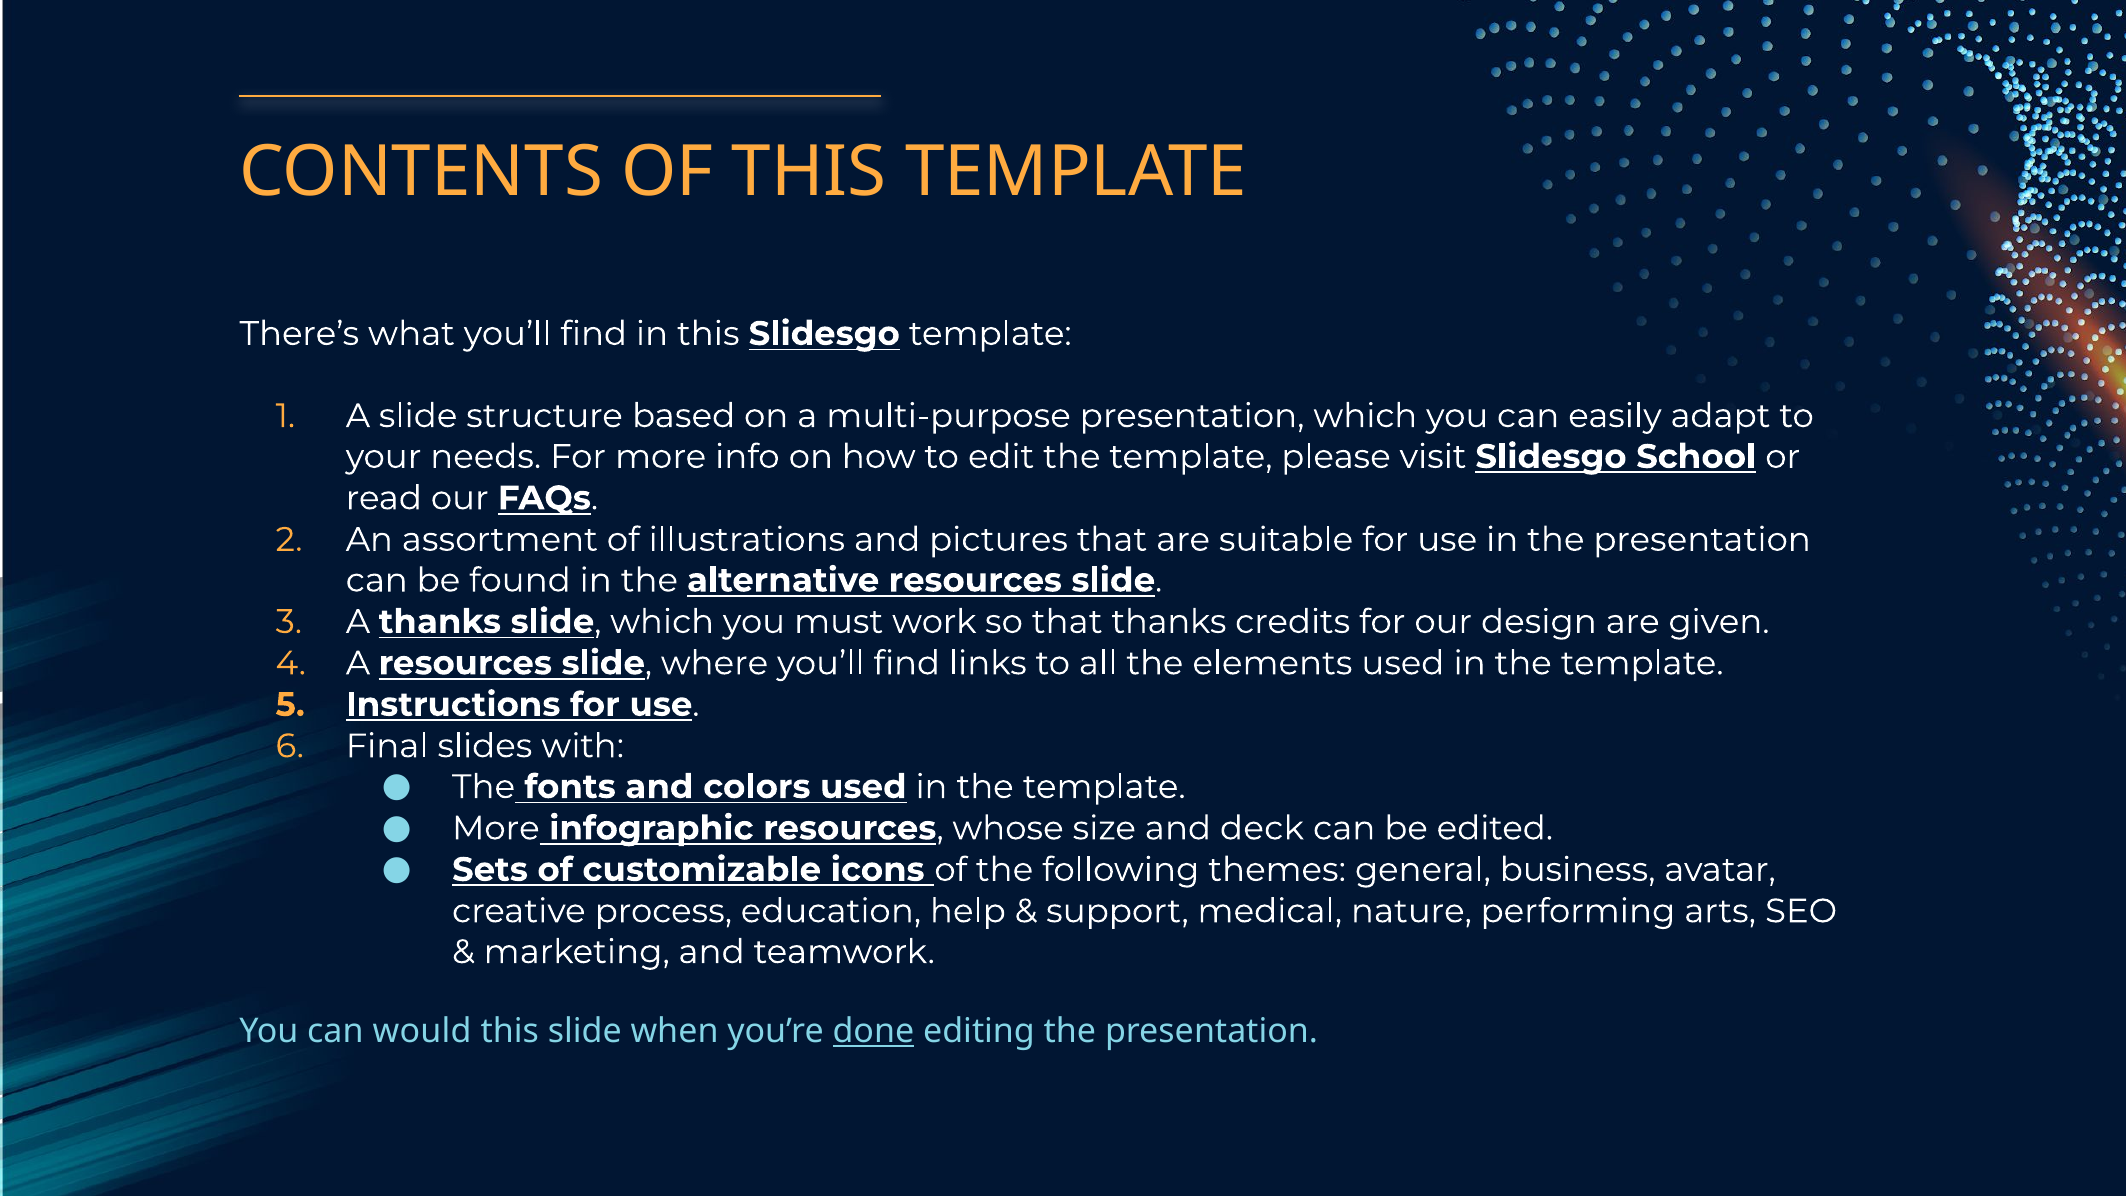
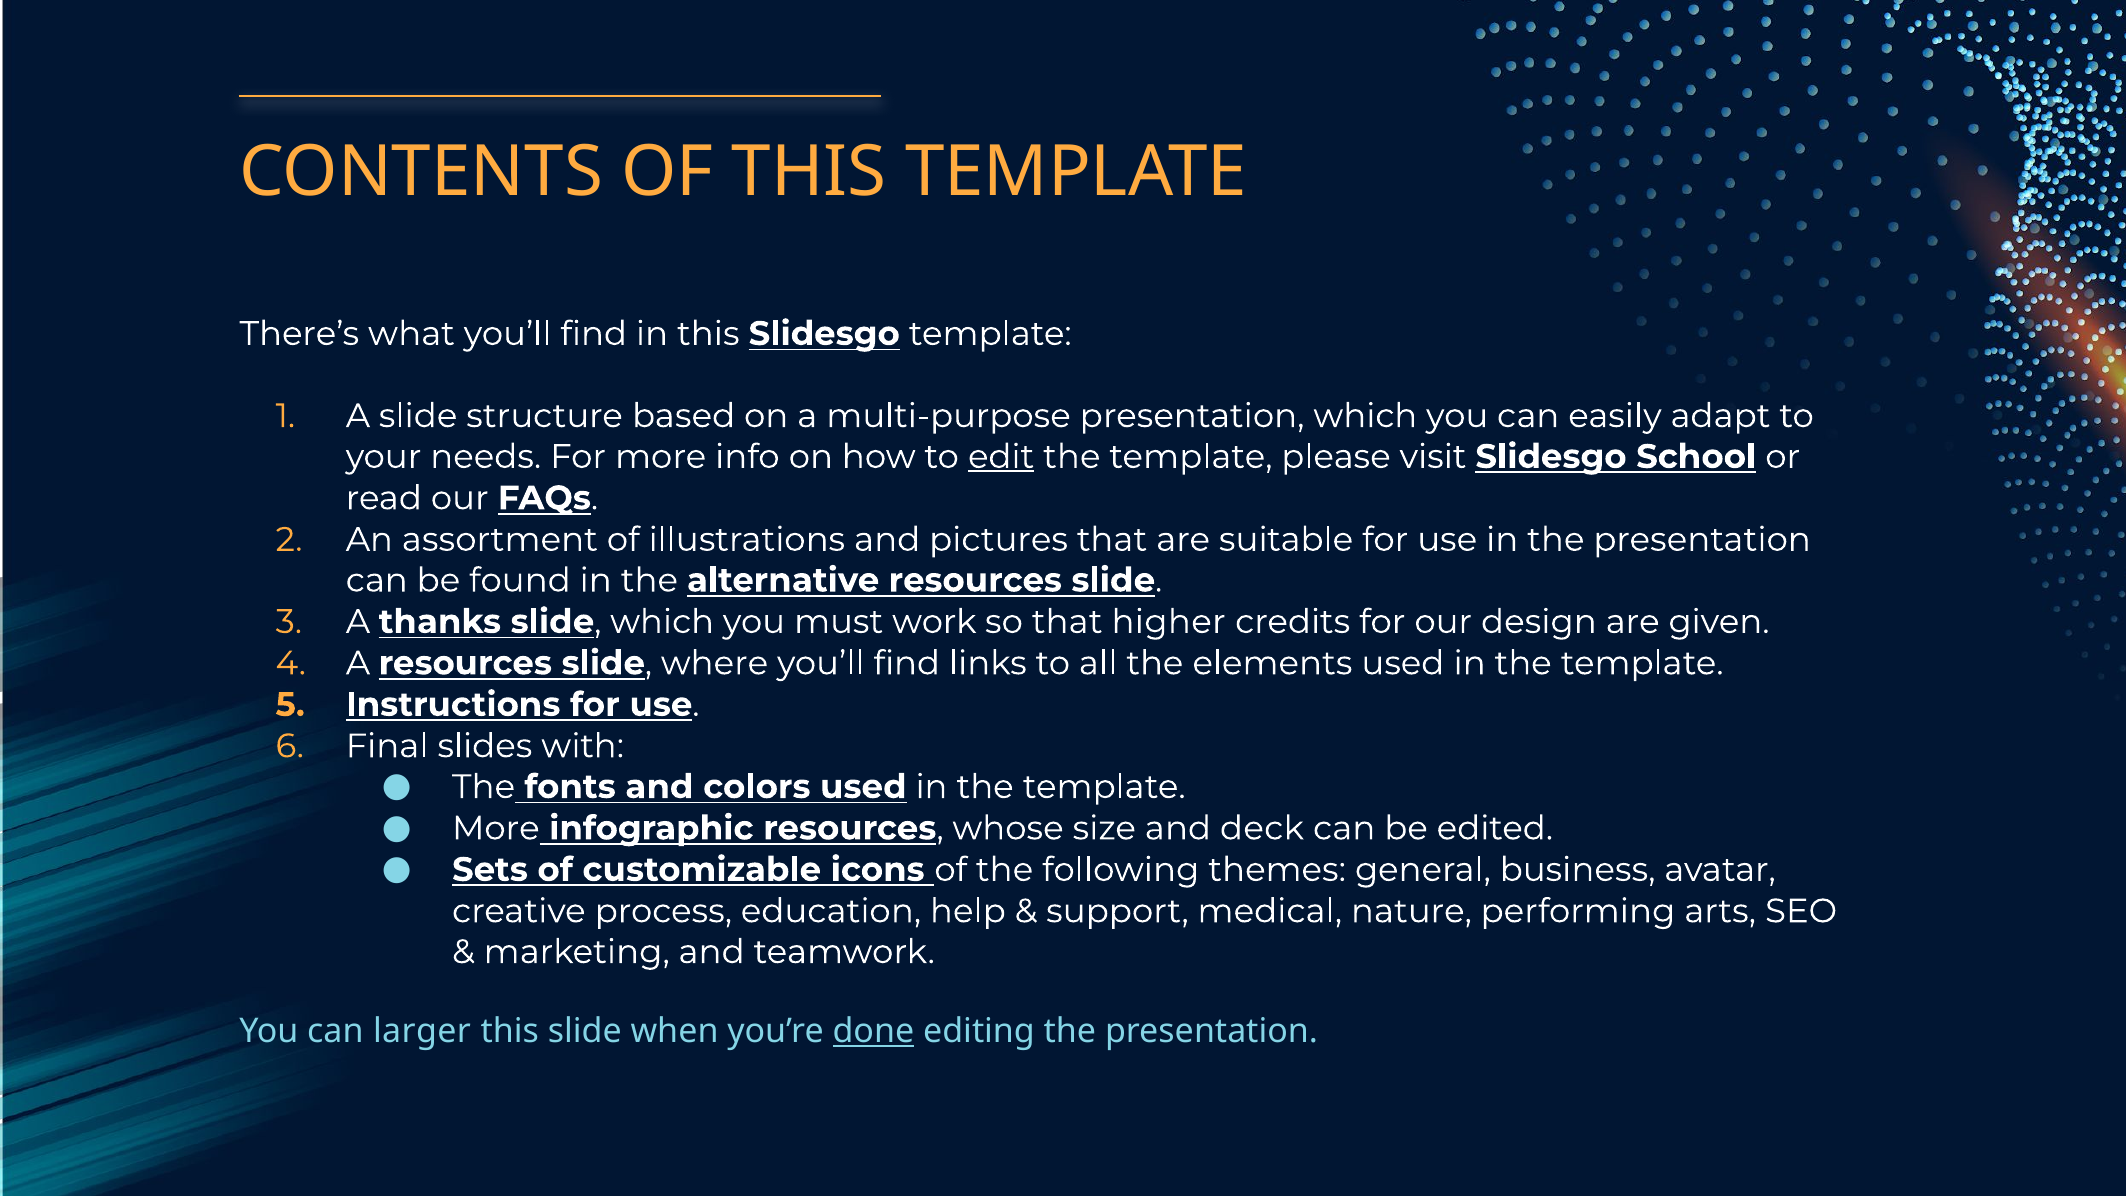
edit underline: none -> present
that thanks: thanks -> higher
would: would -> larger
